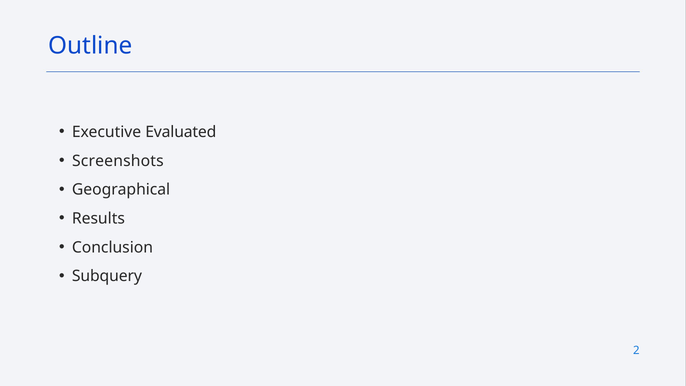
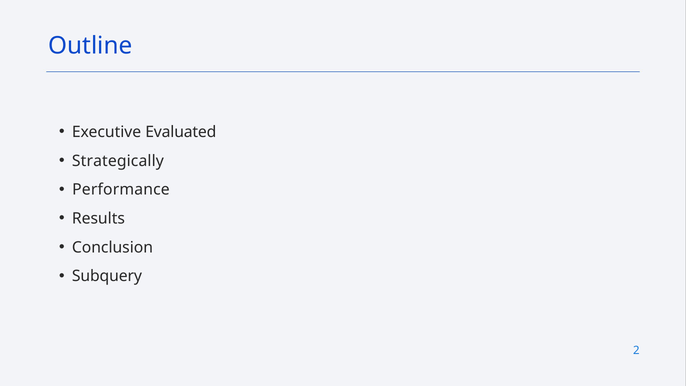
Screenshots: Screenshots -> Strategically
Geographical: Geographical -> Performance
